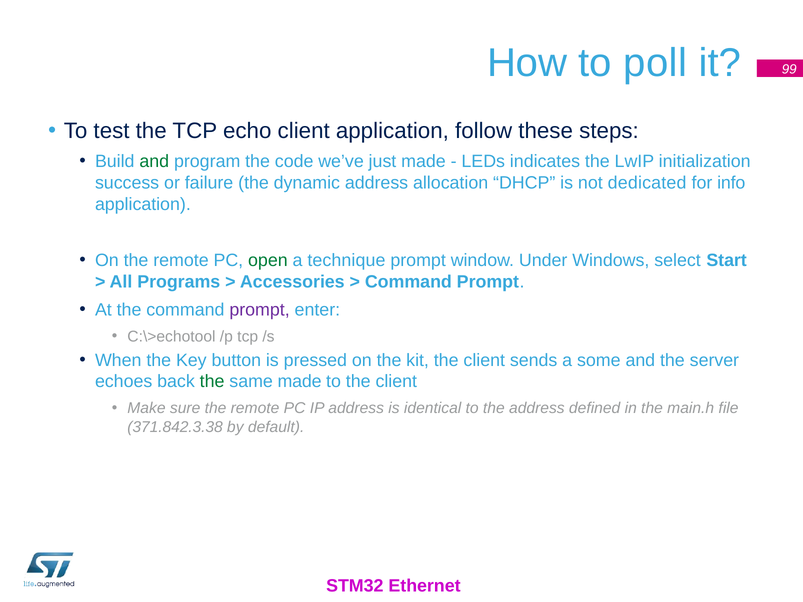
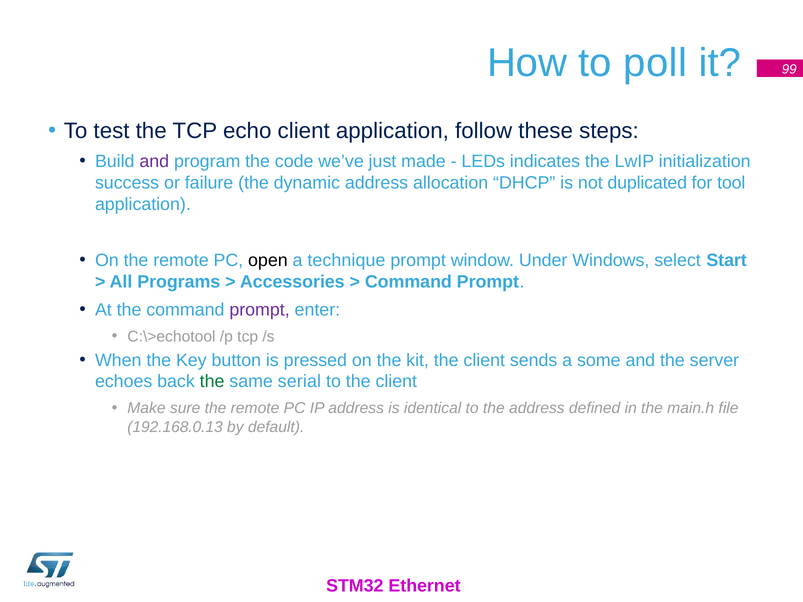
and at (154, 162) colour: green -> purple
dedicated: dedicated -> duplicated
info: info -> tool
open colour: green -> black
same made: made -> serial
371.842.3.38: 371.842.3.38 -> 192.168.0.13
